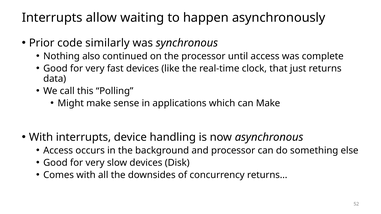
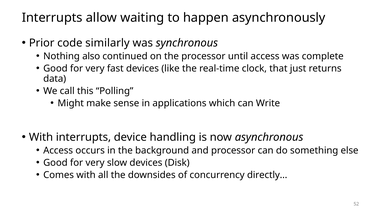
can Make: Make -> Write
returns…: returns… -> directly…
